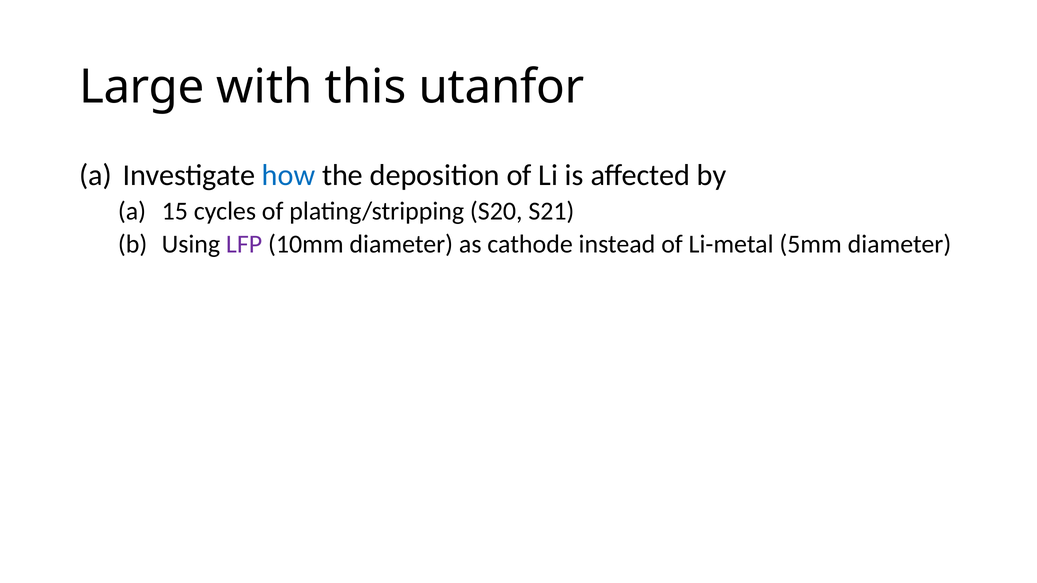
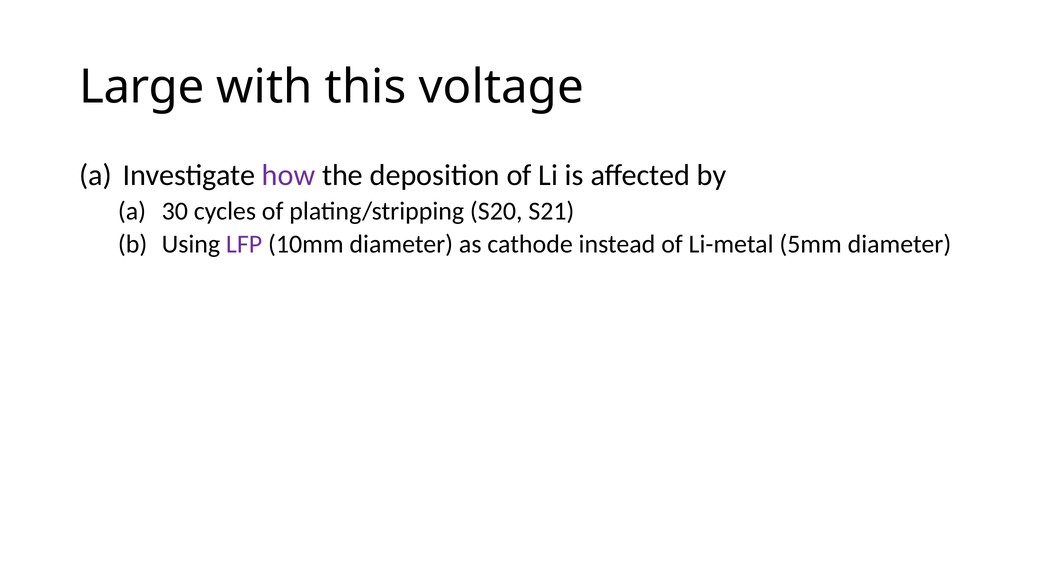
utanfor: utanfor -> voltage
how colour: blue -> purple
15: 15 -> 30
